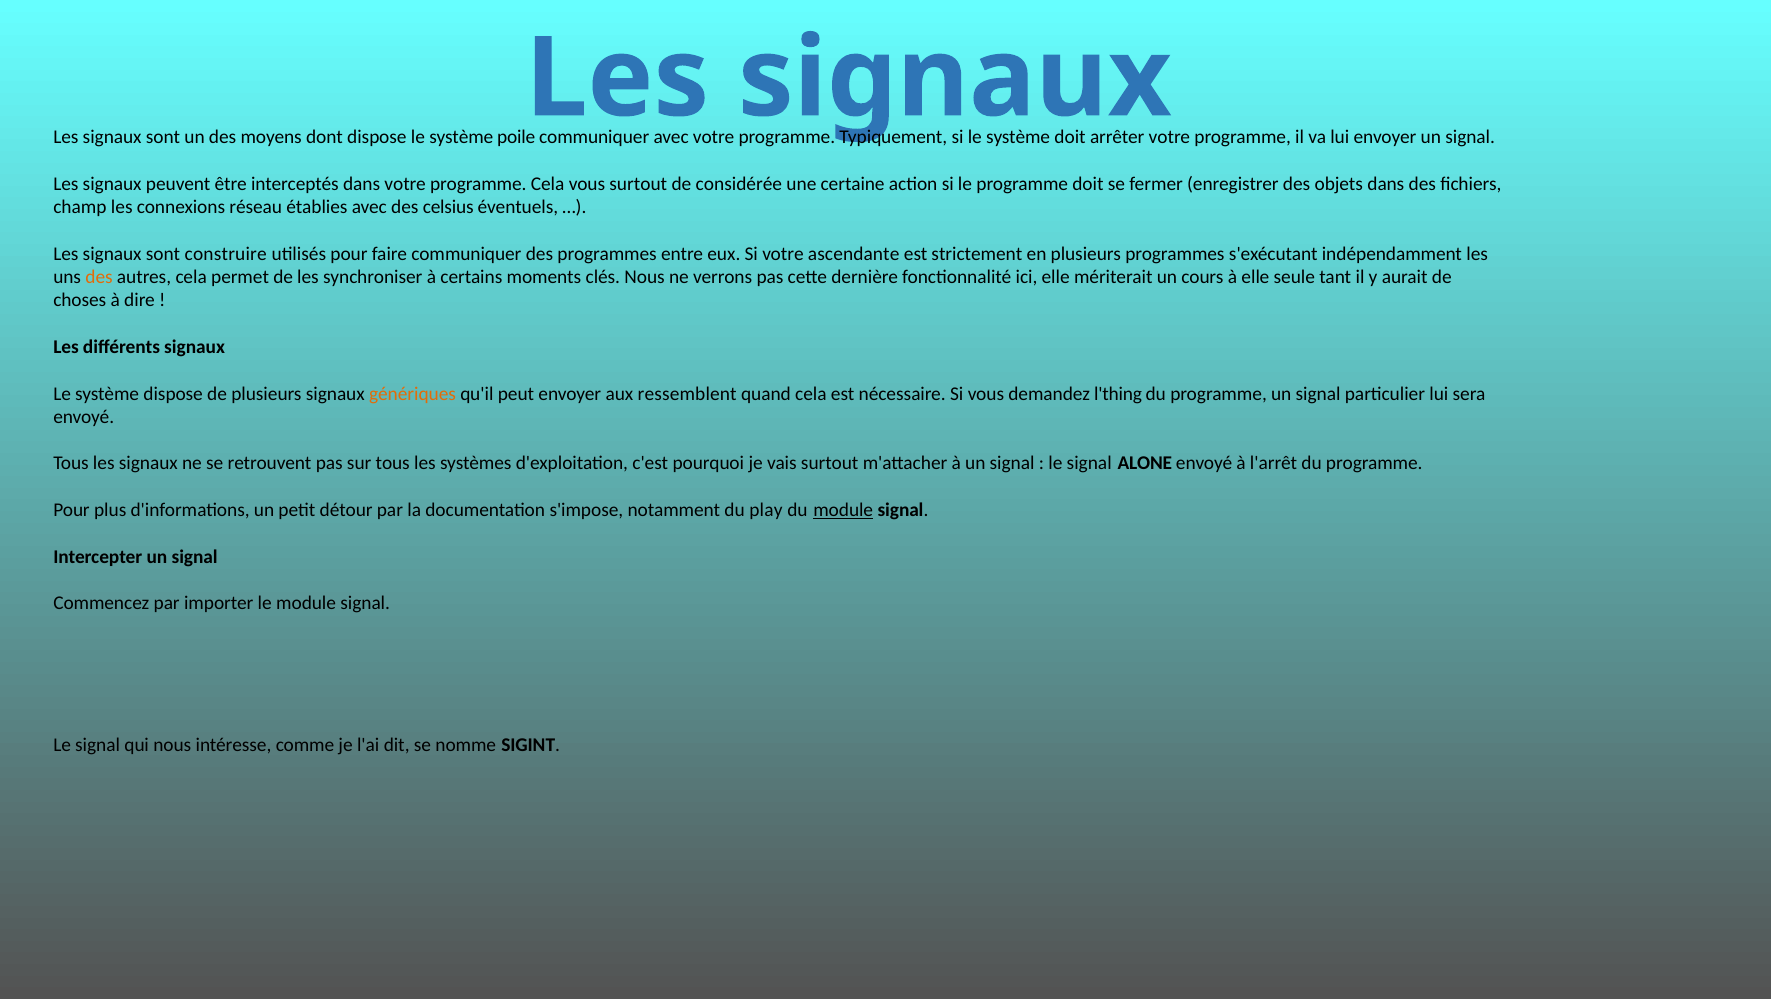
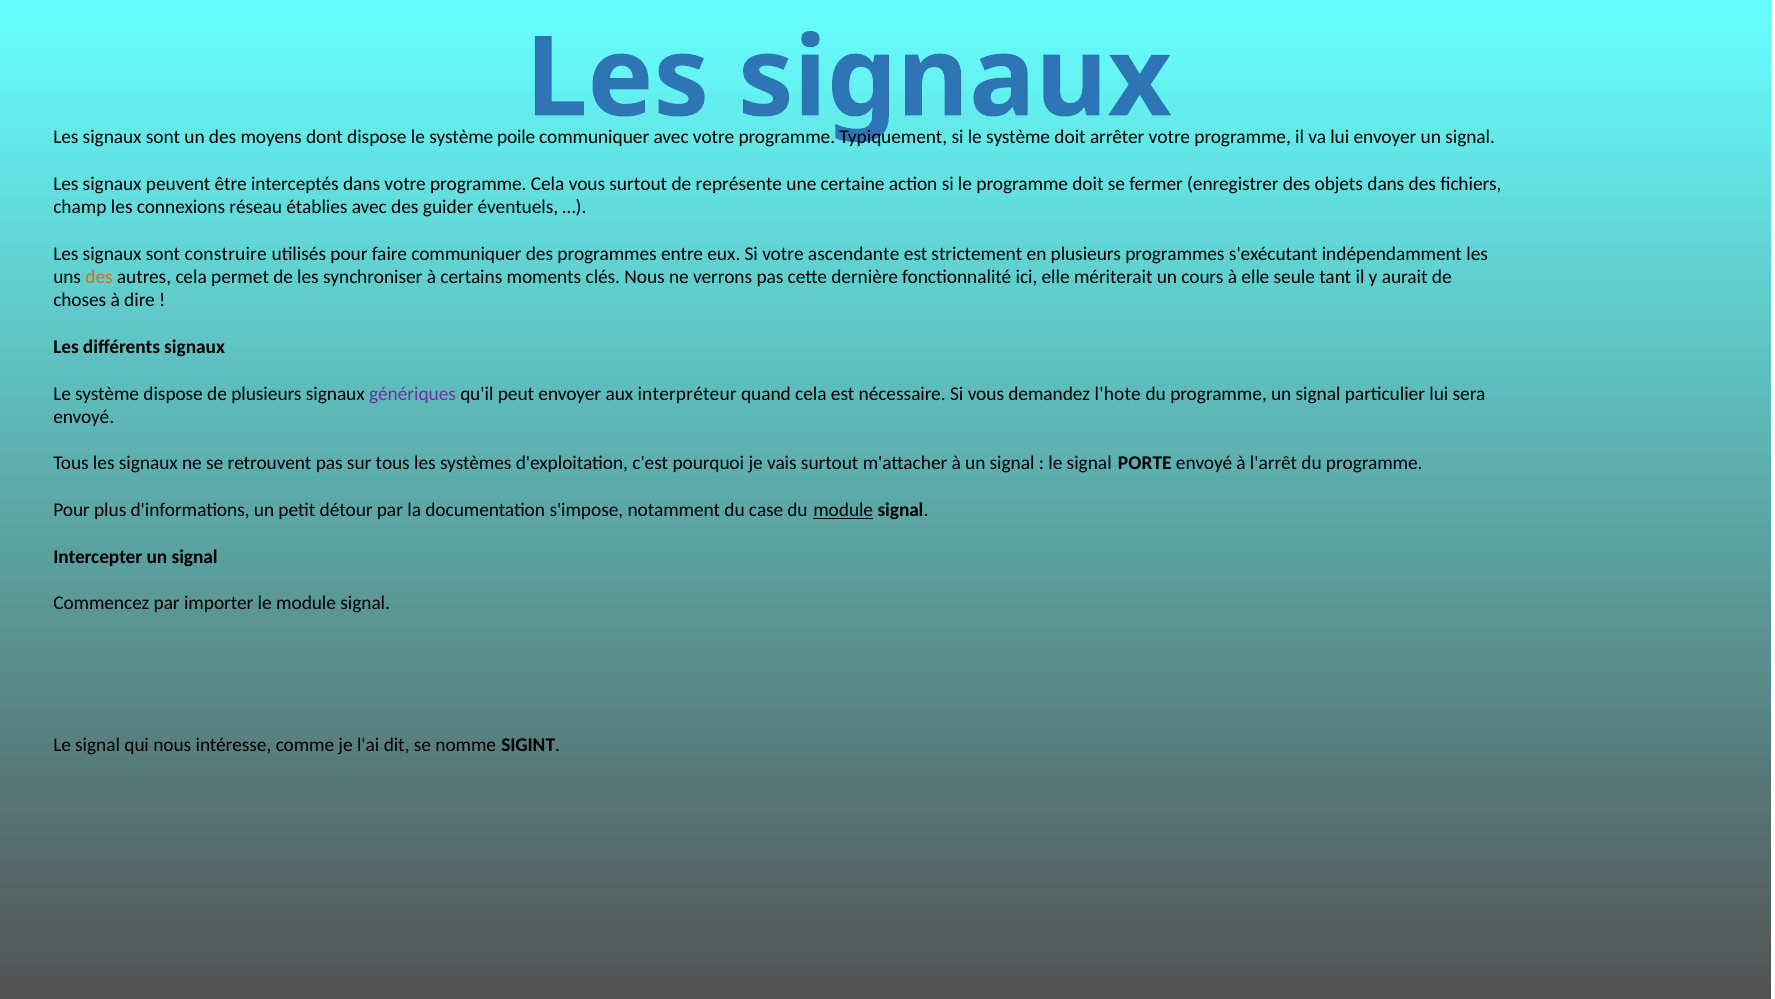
considérée: considérée -> représente
celsius: celsius -> guider
génériques colour: orange -> purple
ressemblent: ressemblent -> interpréteur
l'thing: l'thing -> l'hote
ALONE: ALONE -> PORTE
play: play -> case
